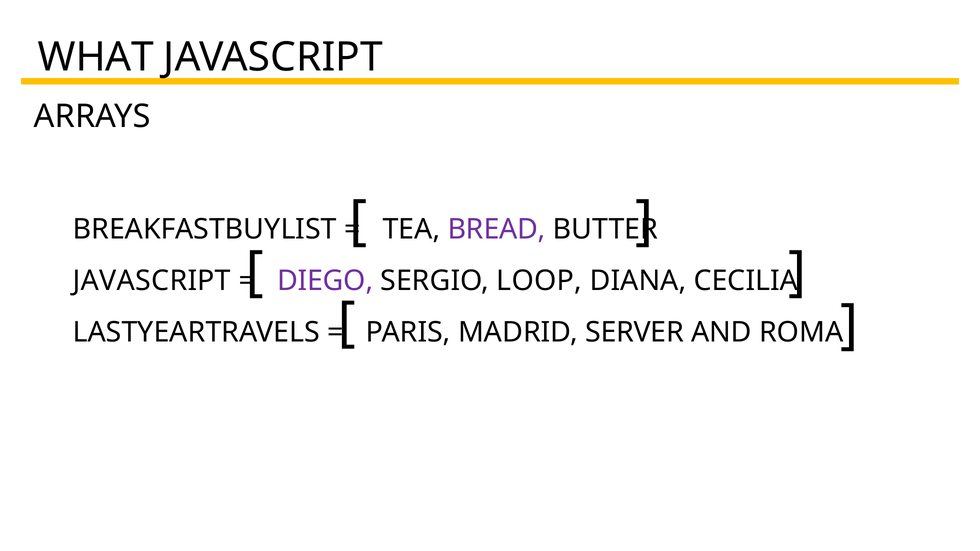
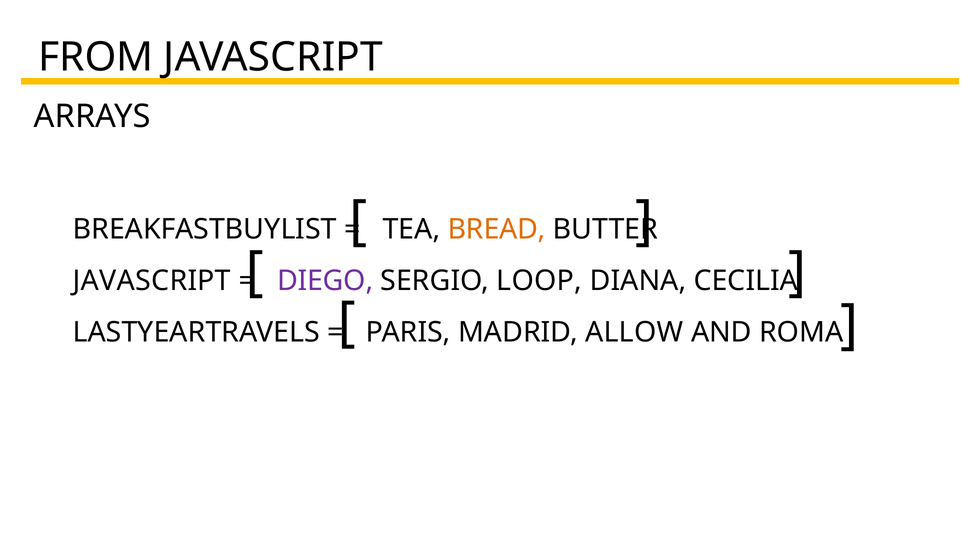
WHAT: WHAT -> FROM
BREAD colour: purple -> orange
SERVER: SERVER -> ALLOW
